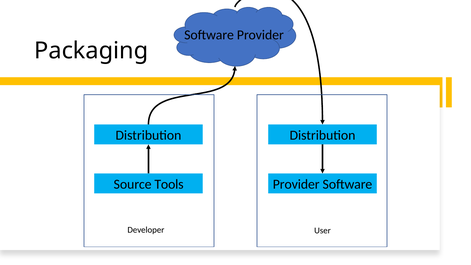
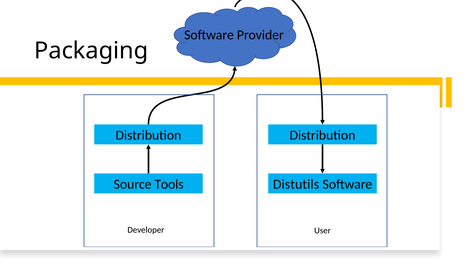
Provider at (296, 184): Provider -> Distutils
